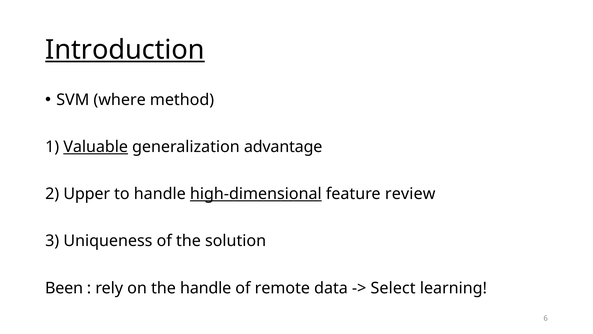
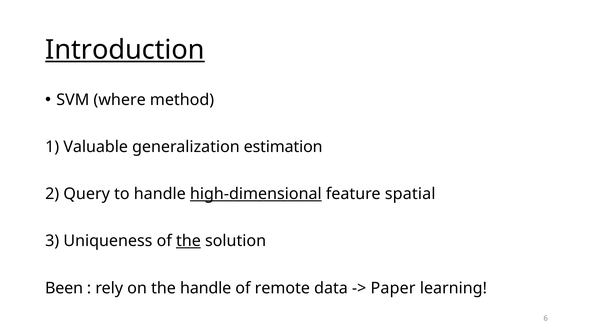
Valuable underline: present -> none
advantage: advantage -> estimation
Upper: Upper -> Query
review: review -> spatial
the at (188, 241) underline: none -> present
Select: Select -> Paper
